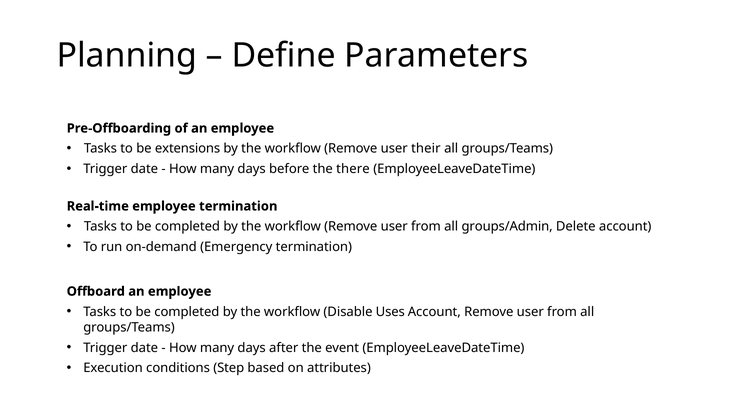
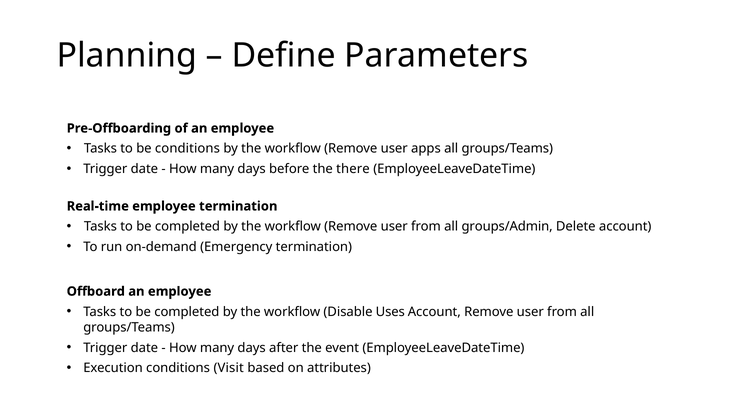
be extensions: extensions -> conditions
their: their -> apps
Step: Step -> Visit
